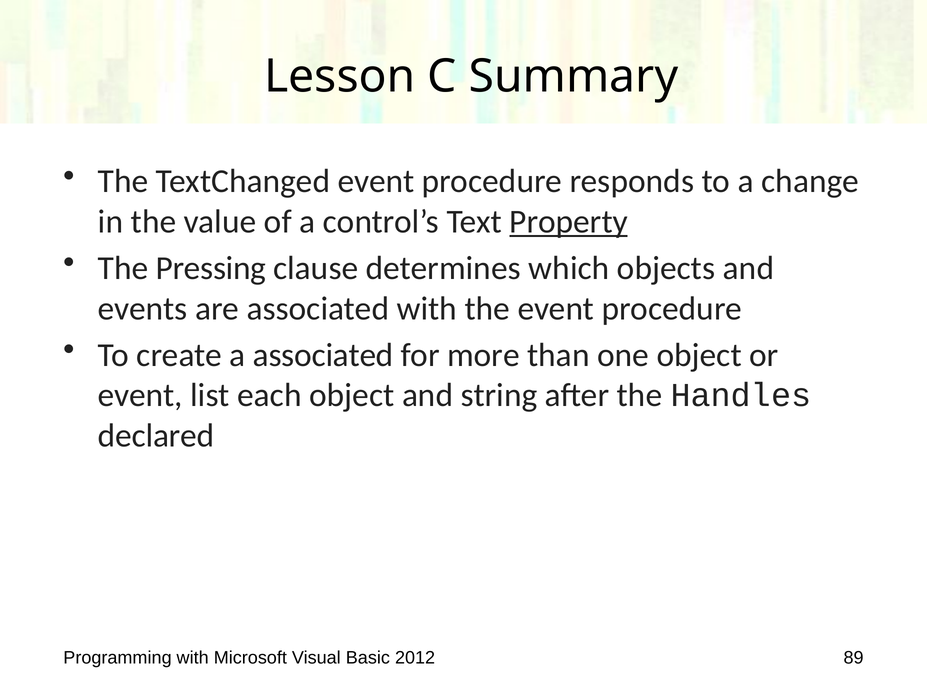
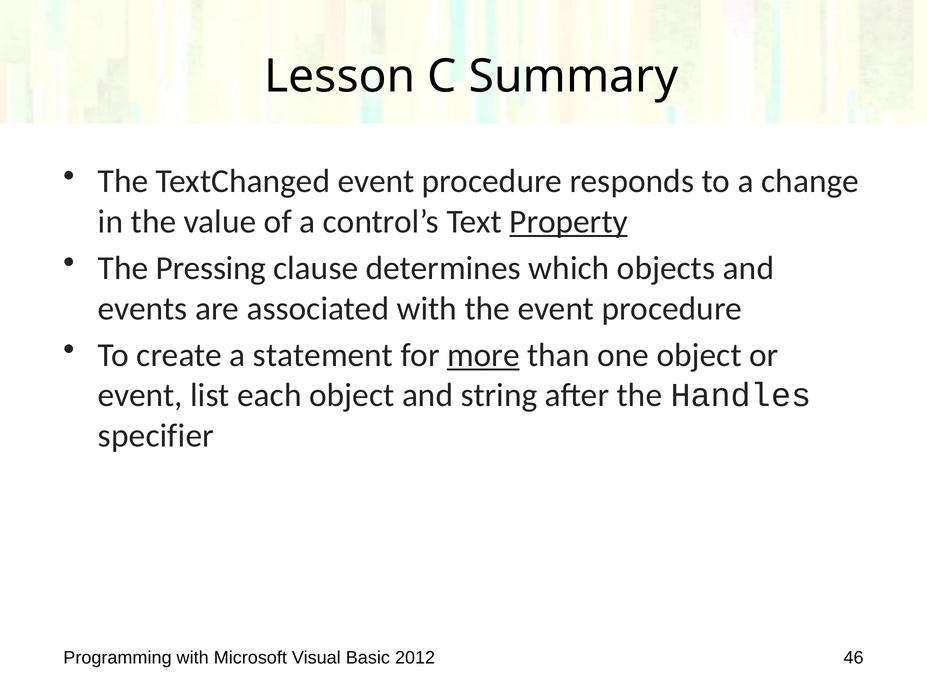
a associated: associated -> statement
more underline: none -> present
declared: declared -> specifier
89: 89 -> 46
